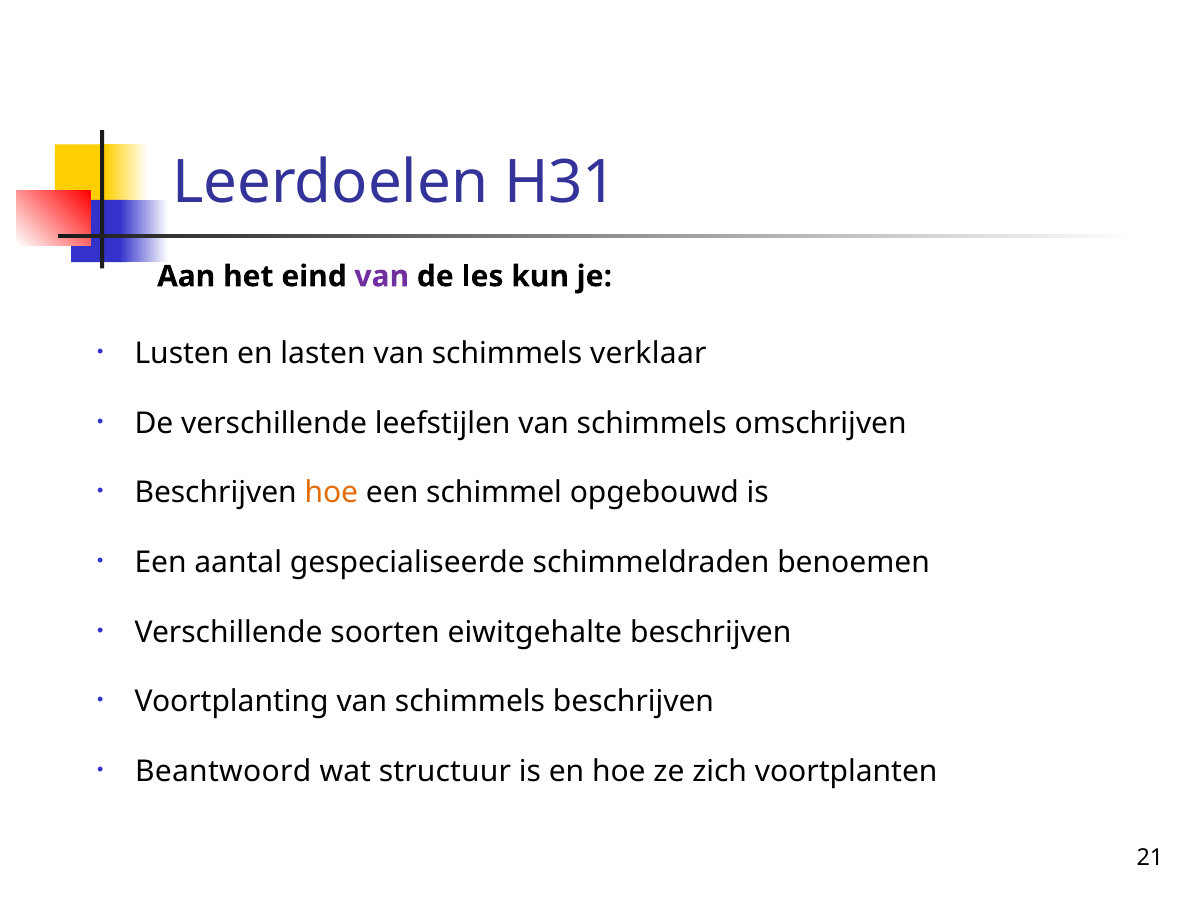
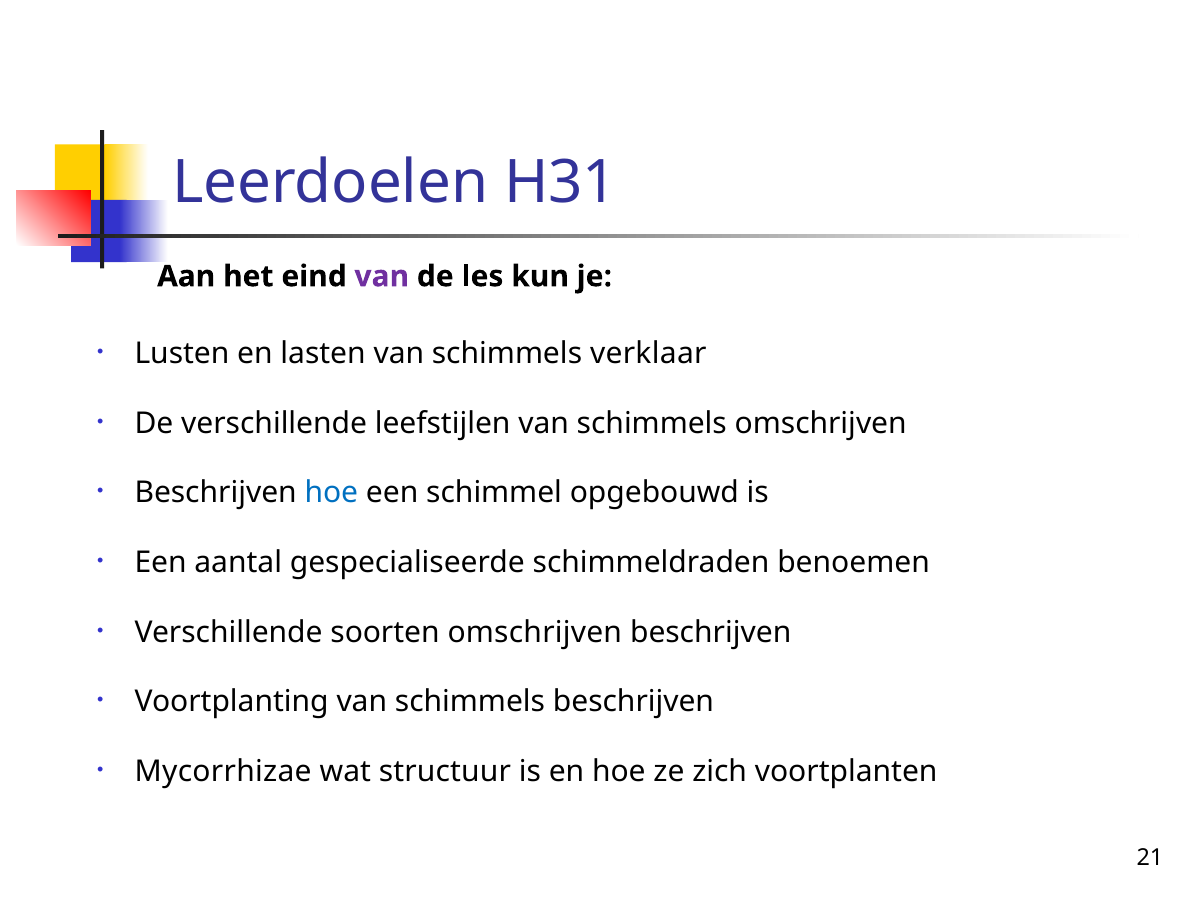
hoe at (331, 493) colour: orange -> blue
soorten eiwitgehalte: eiwitgehalte -> omschrijven
Beantwoord: Beantwoord -> Mycorrhizae
